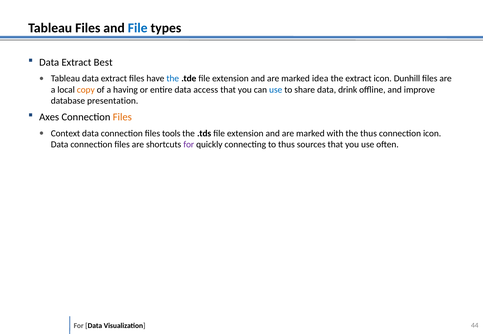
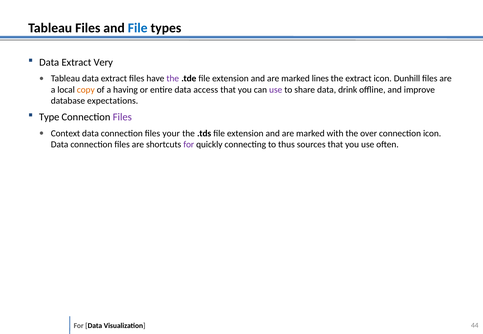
Best: Best -> Very
the at (173, 79) colour: blue -> purple
idea: idea -> lines
use at (276, 90) colour: blue -> purple
presentation: presentation -> expectations
Axes: Axes -> Type
Files at (122, 117) colour: orange -> purple
tools: tools -> your
the thus: thus -> over
